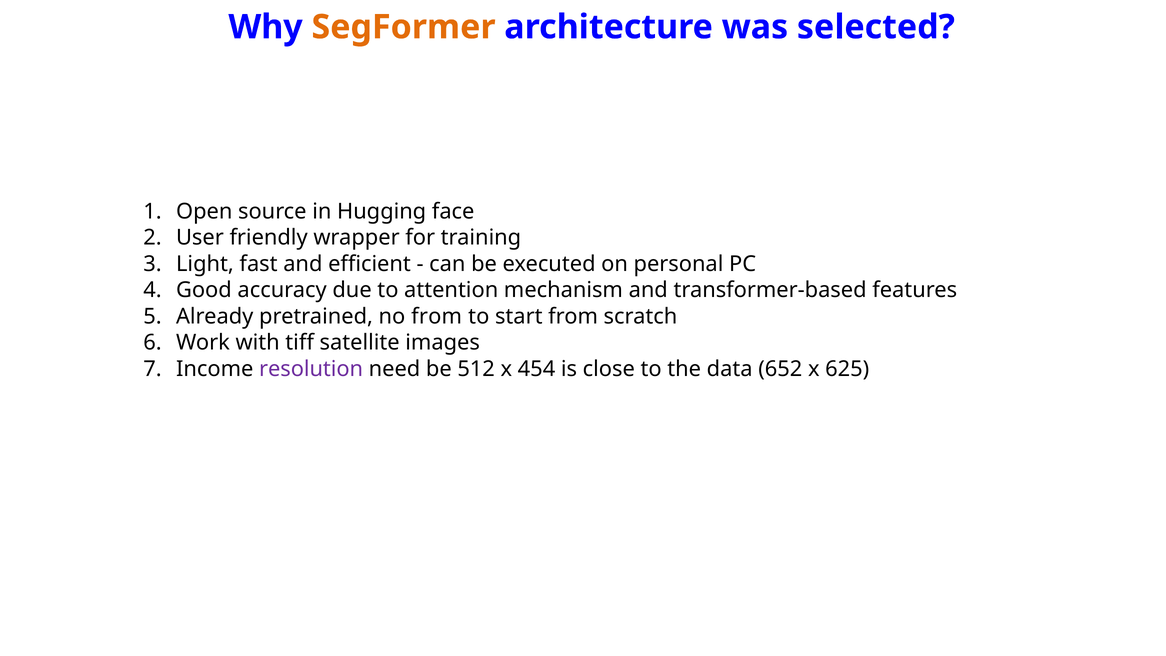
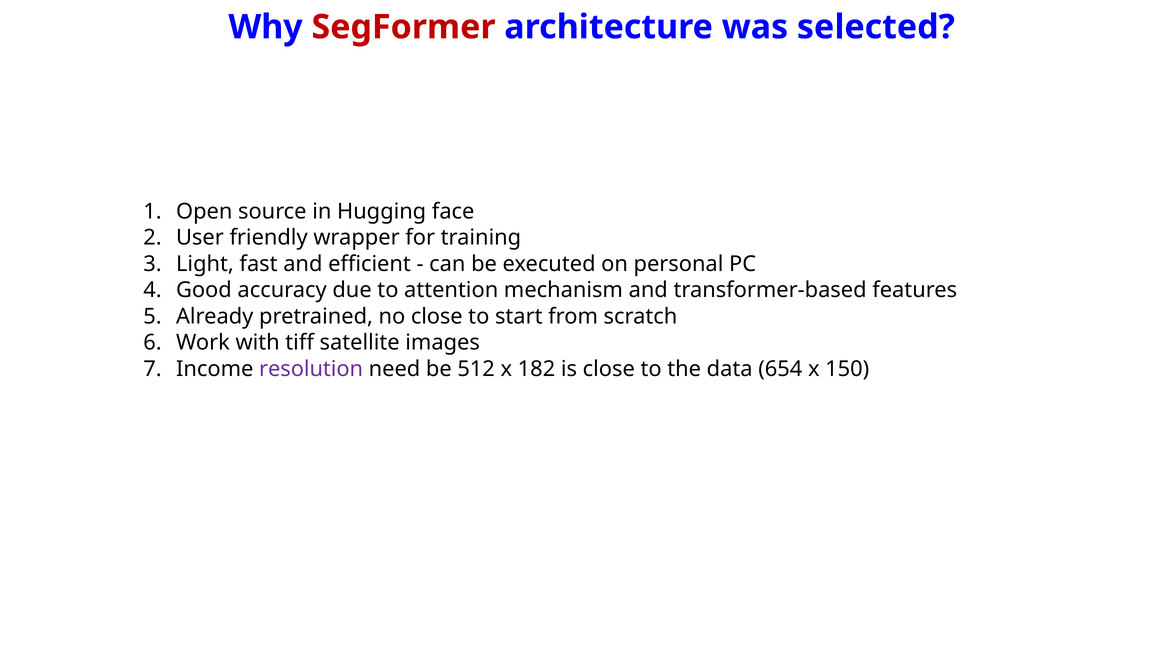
SegFormer colour: orange -> red
no from: from -> close
454: 454 -> 182
652: 652 -> 654
625: 625 -> 150
